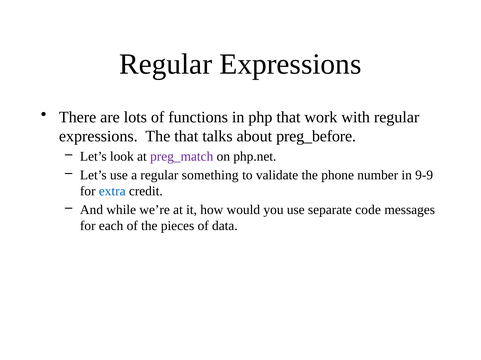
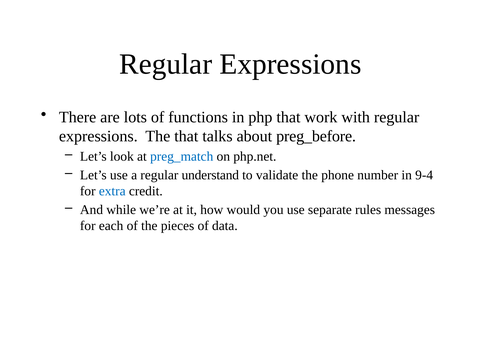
preg_match colour: purple -> blue
something: something -> understand
9-9: 9-9 -> 9-4
code: code -> rules
